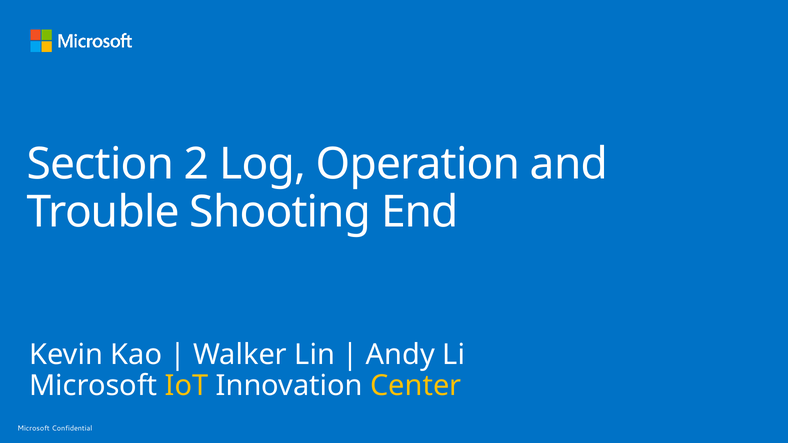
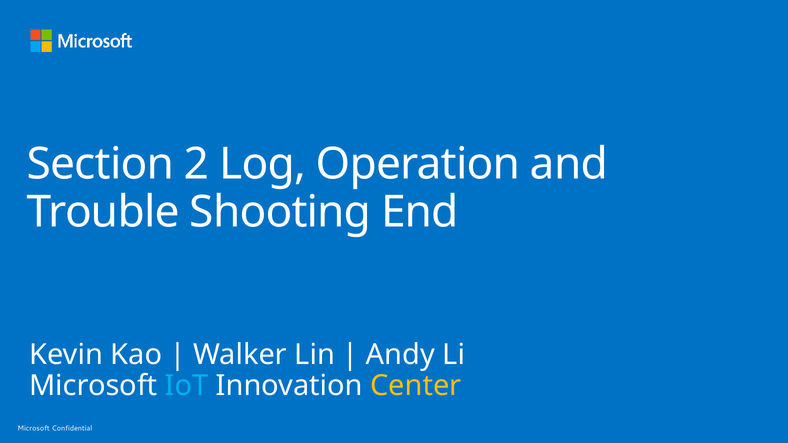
IoT colour: yellow -> light blue
